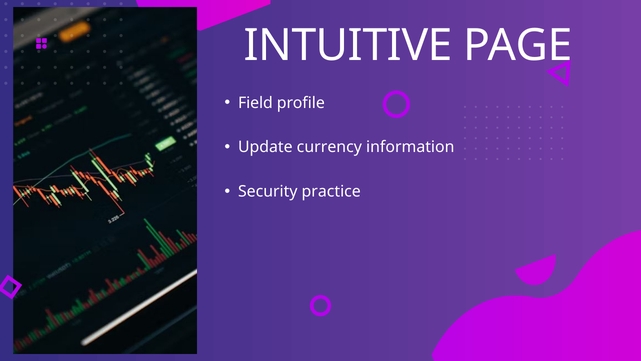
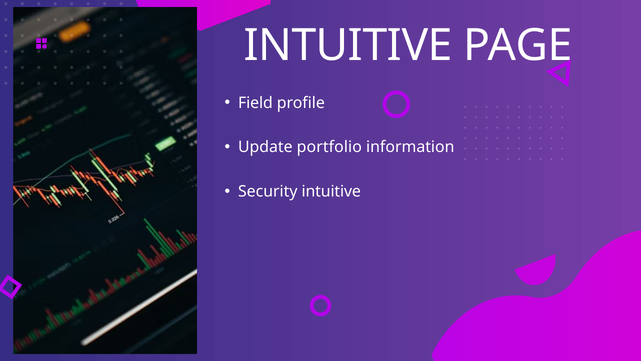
currency: currency -> portfolio
Security practice: practice -> intuitive
